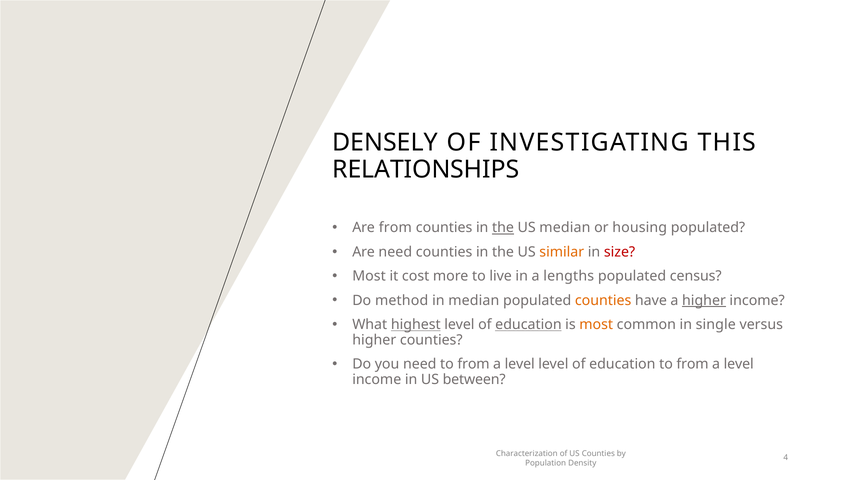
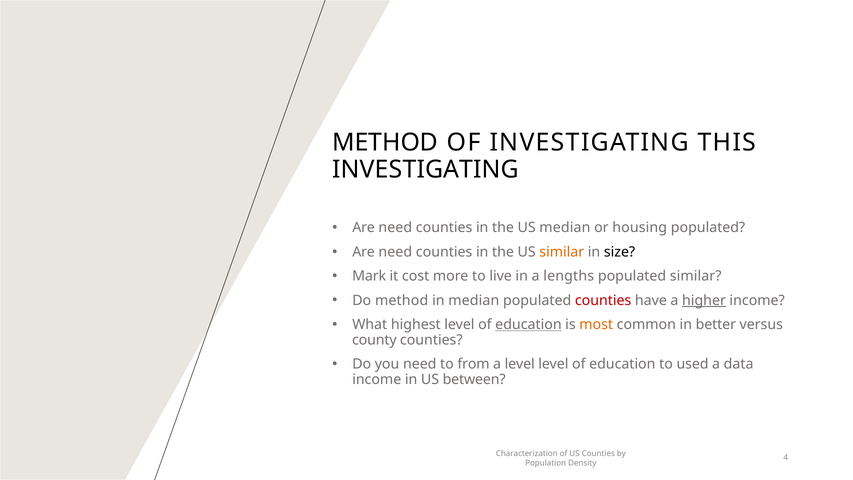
DENSELY at (385, 142): DENSELY -> METHOD
RELATIONSHIPS at (426, 169): RELATIONSHIPS -> INVESTIGATING
from at (395, 228): from -> need
the at (503, 228) underline: present -> none
size colour: red -> black
Most at (369, 276): Most -> Mark
populated census: census -> similar
counties at (603, 300) colour: orange -> red
highest underline: present -> none
single: single -> better
higher at (374, 340): higher -> county
education to from: from -> used
level at (739, 364): level -> data
